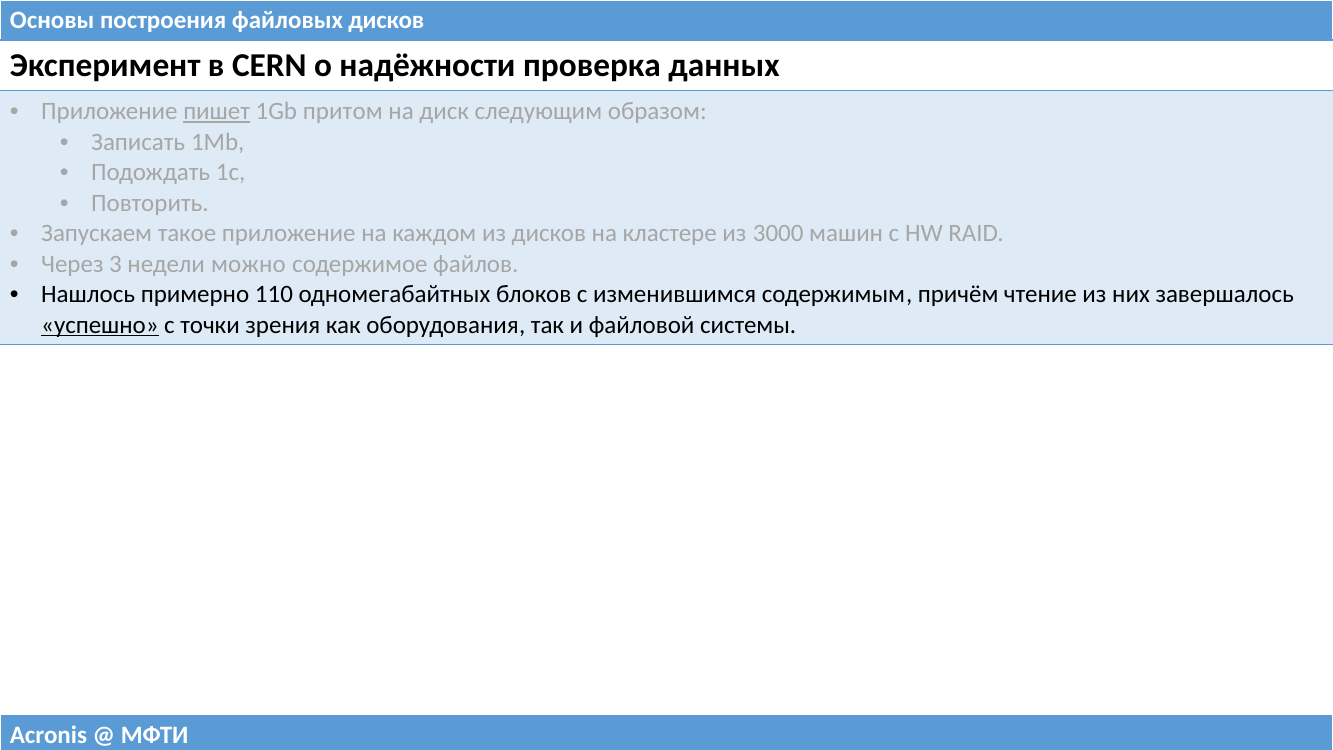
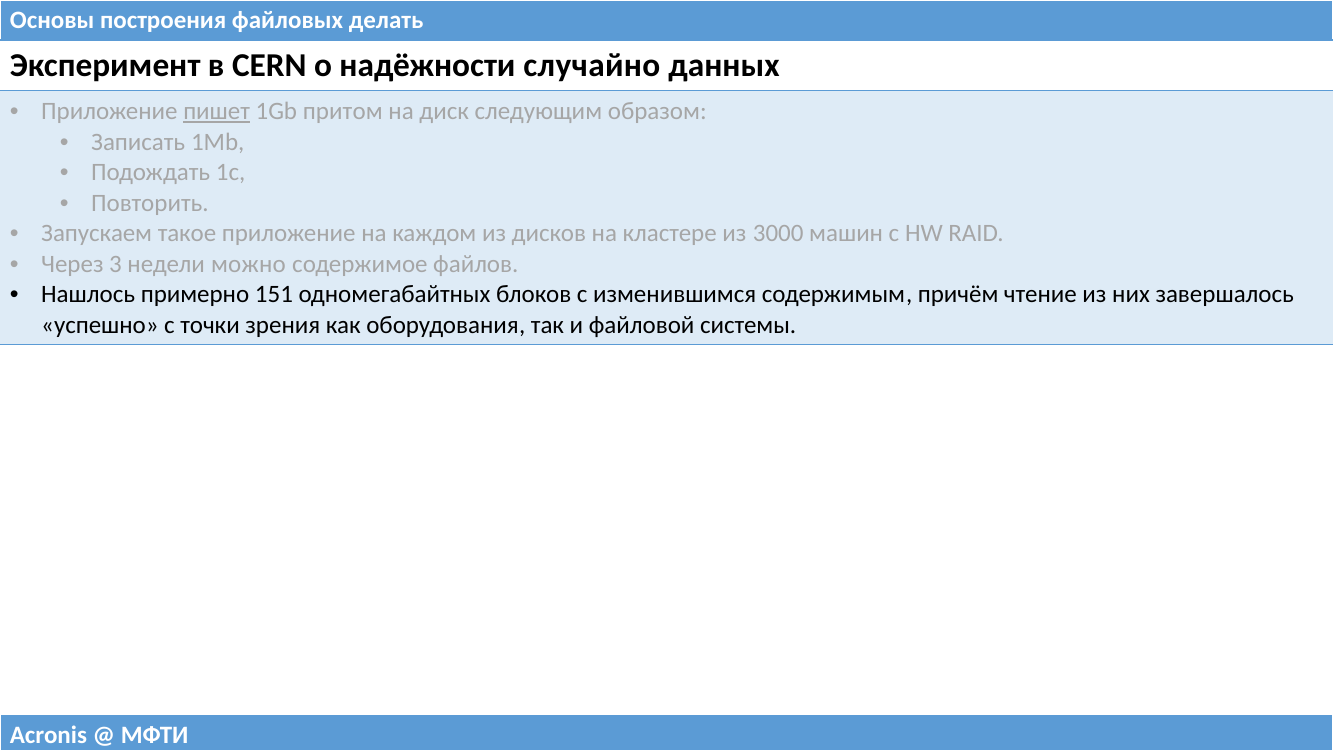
файловых дисков: дисков -> делать
проверка: проверка -> случайно
110: 110 -> 151
успешно underline: present -> none
